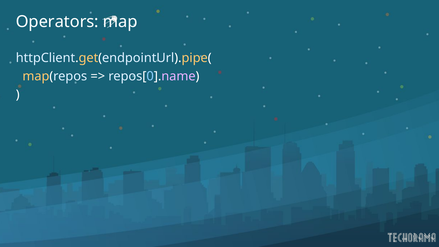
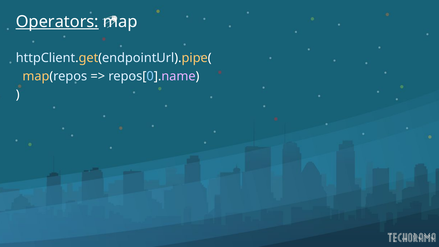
Operators underline: none -> present
